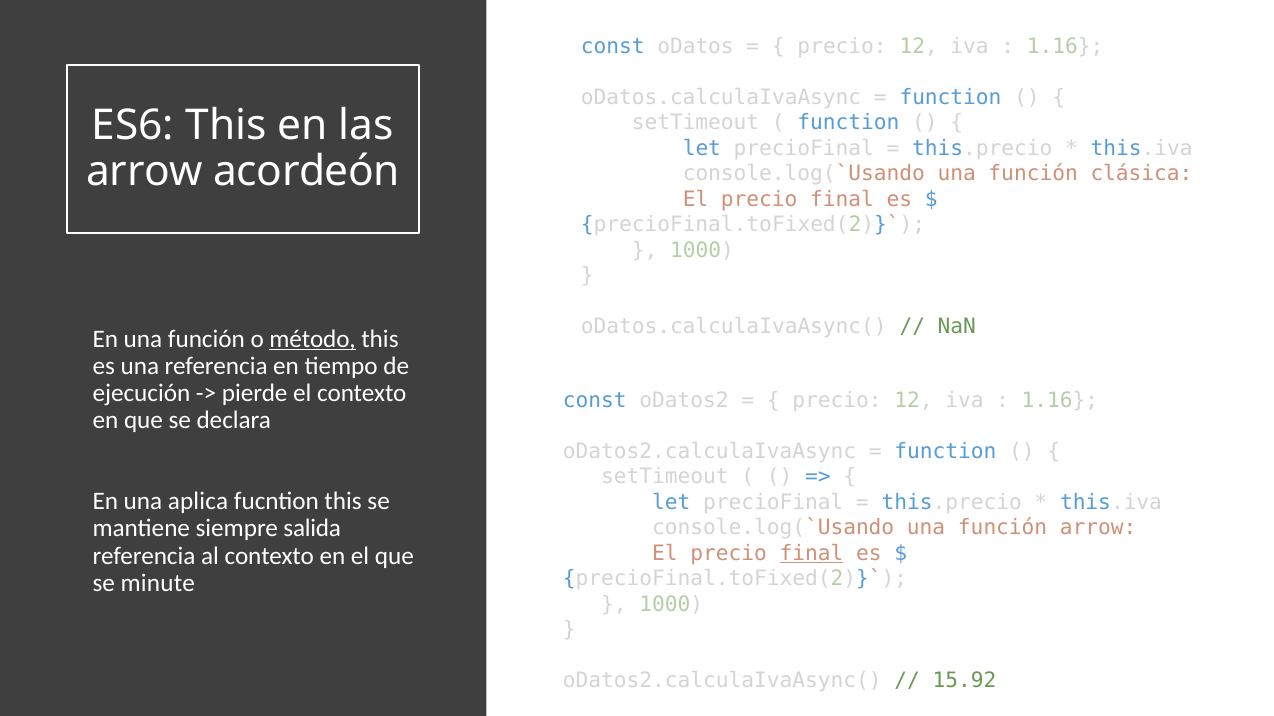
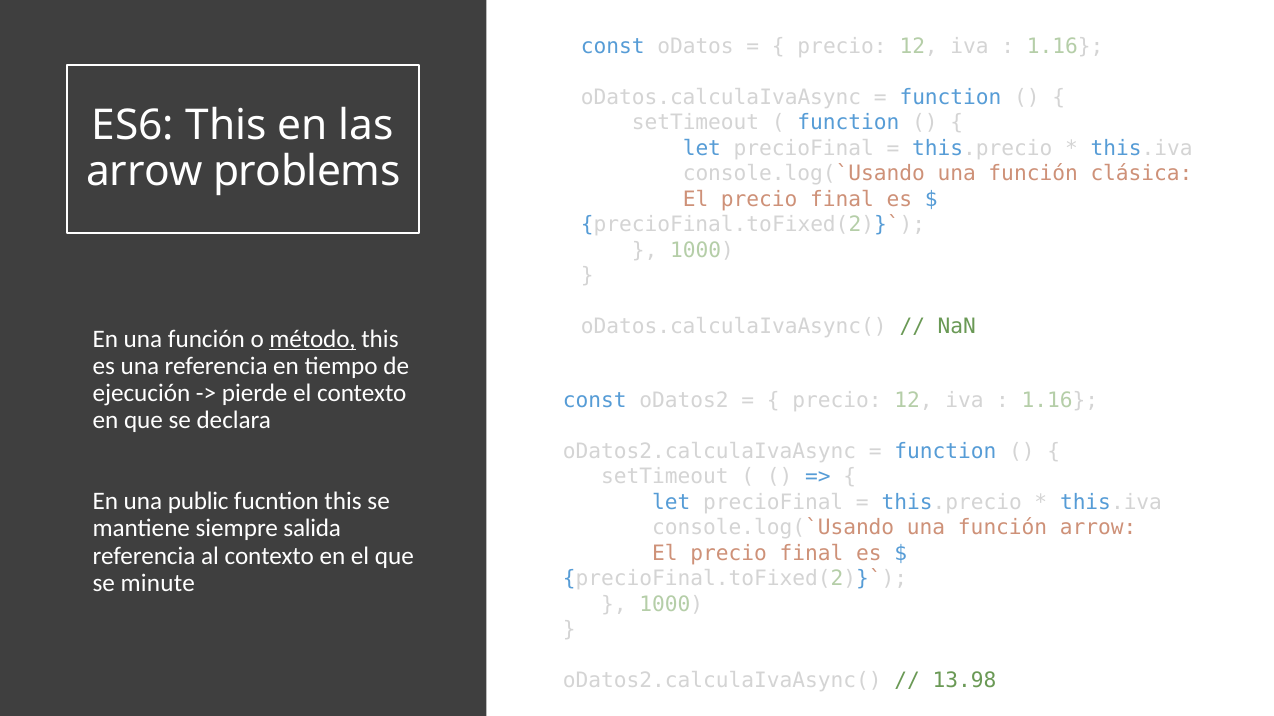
acordeón: acordeón -> problems
aplica: aplica -> public
final at (811, 554) underline: present -> none
15.92: 15.92 -> 13.98
